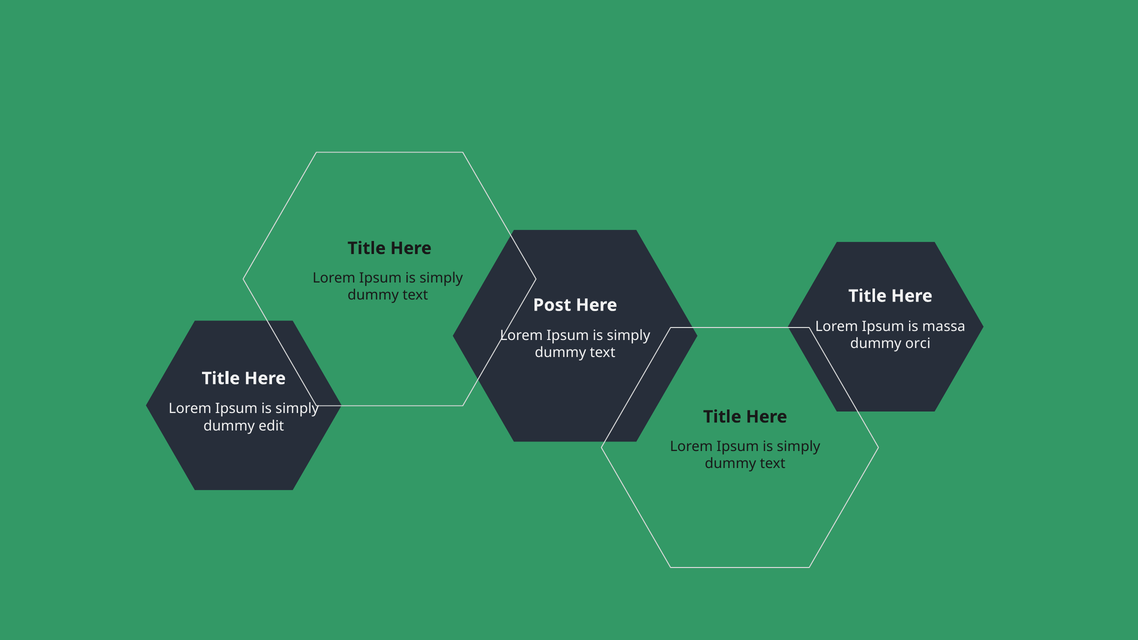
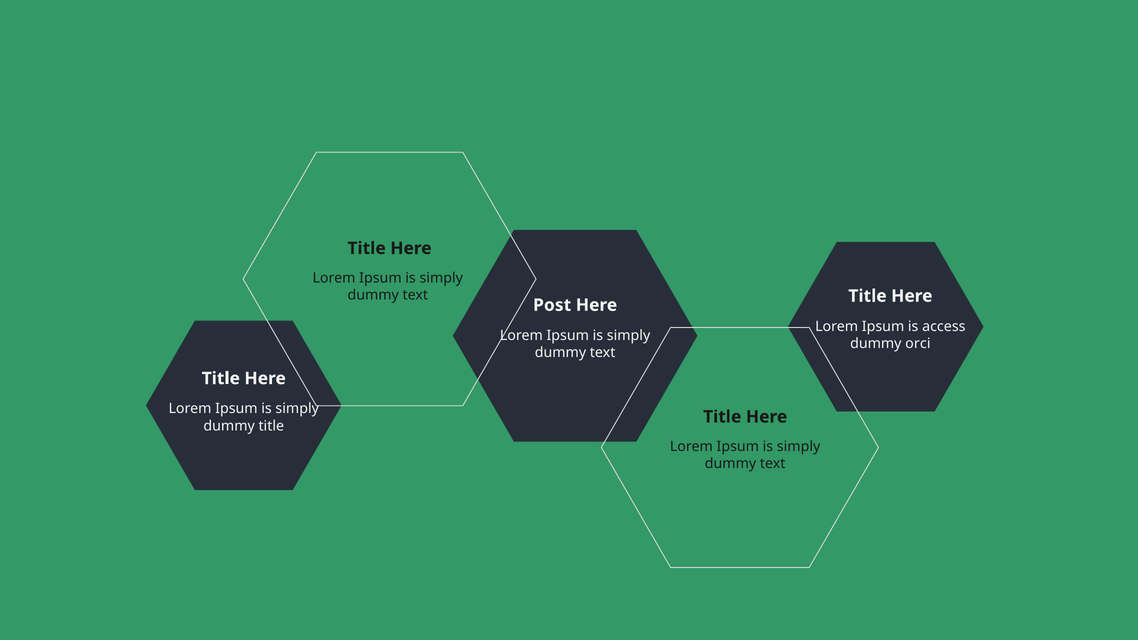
massa: massa -> access
dummy edit: edit -> title
